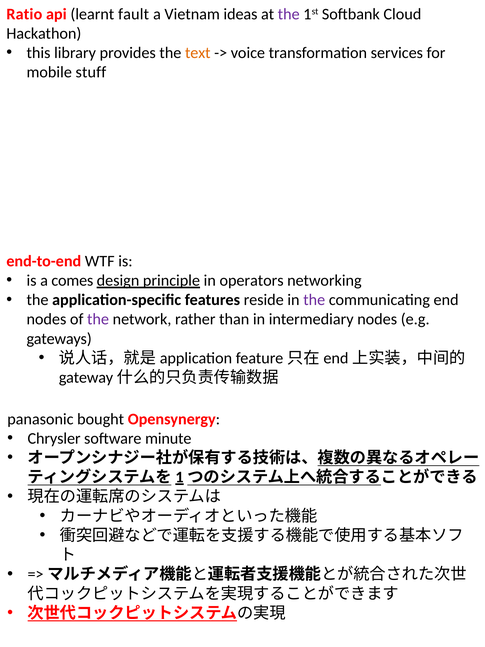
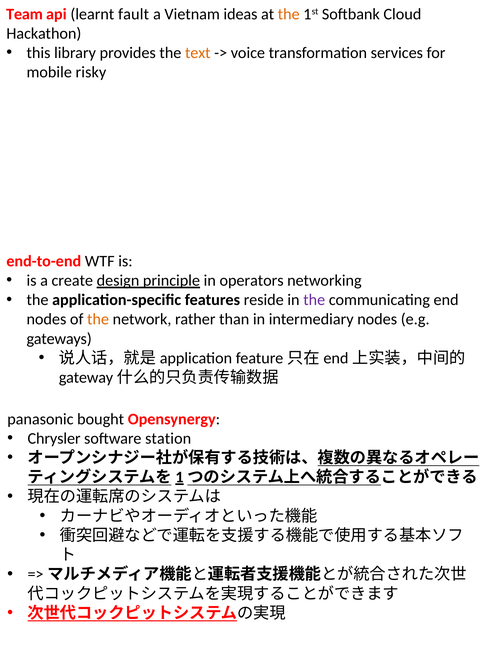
Ratio: Ratio -> Team
the at (289, 14) colour: purple -> orange
stuff: stuff -> risky
comes: comes -> create
the at (98, 319) colour: purple -> orange
minute: minute -> station
